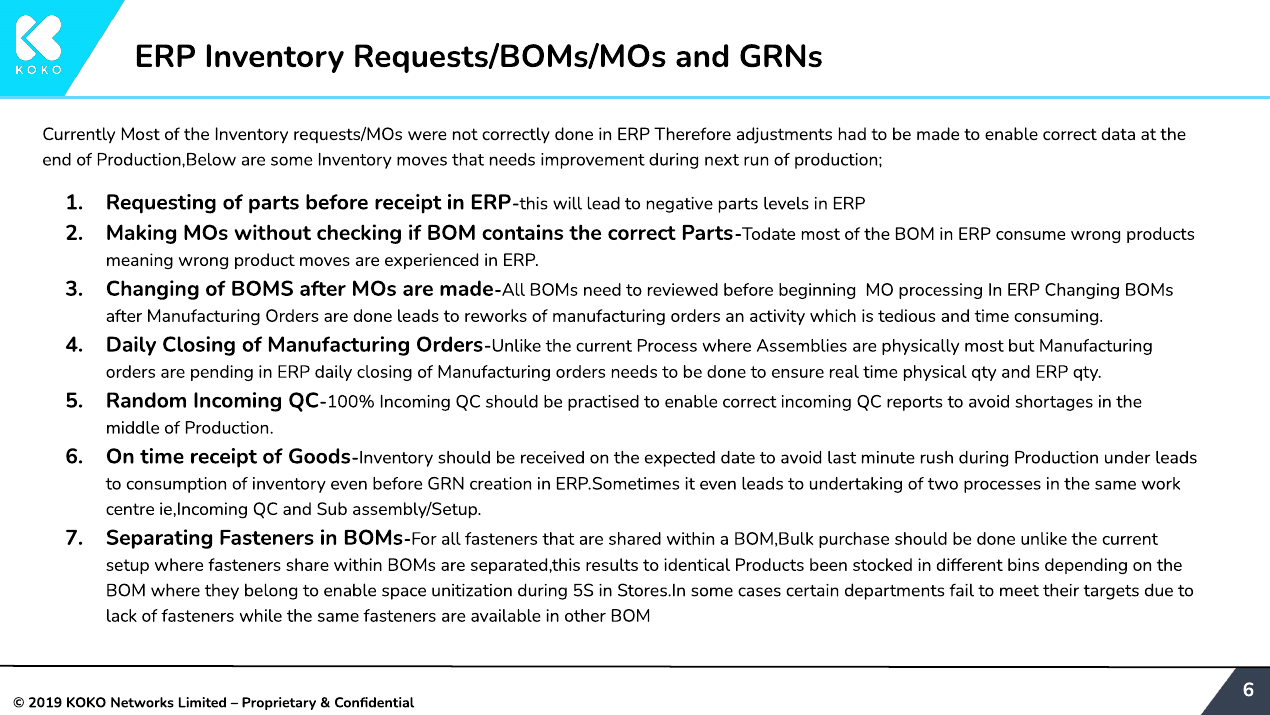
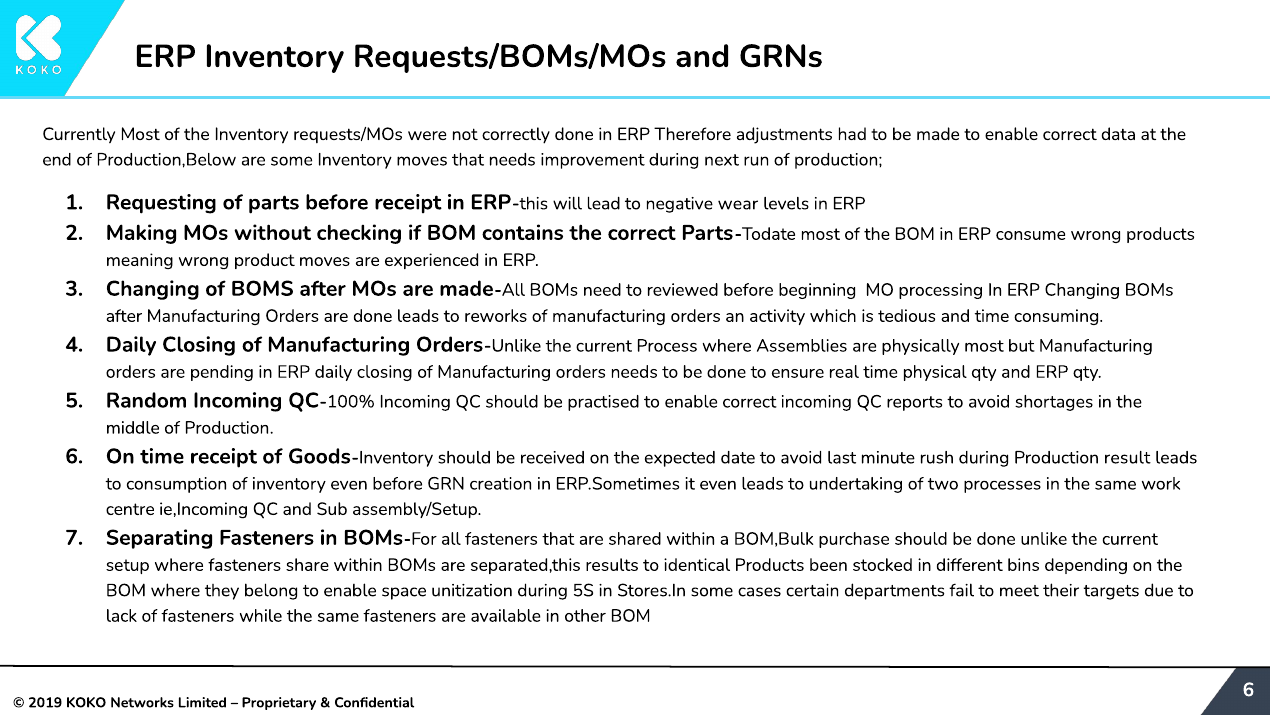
negative parts: parts -> wear
under: under -> result
